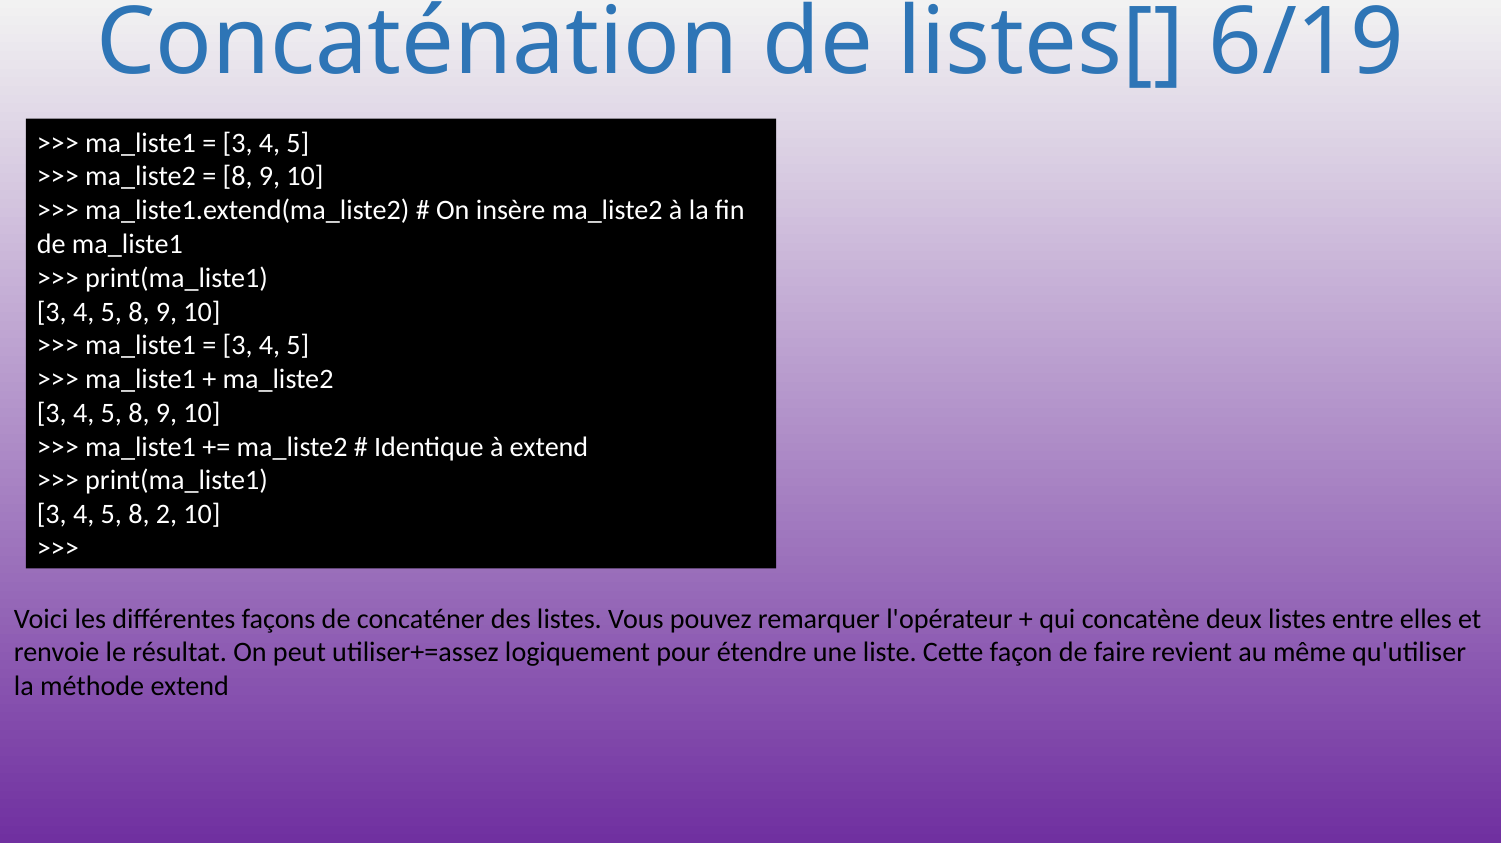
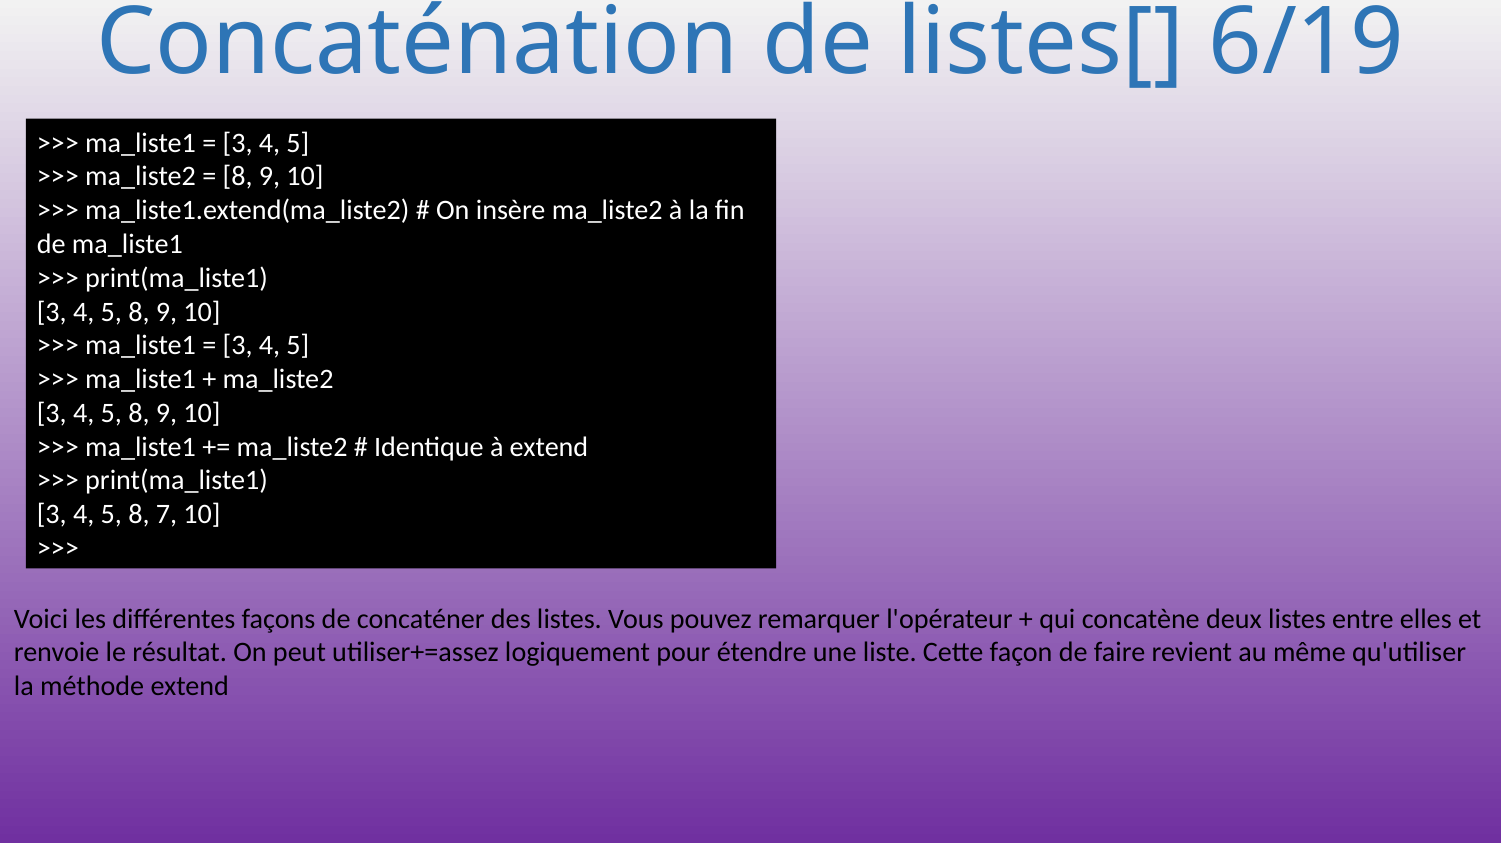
2: 2 -> 7
